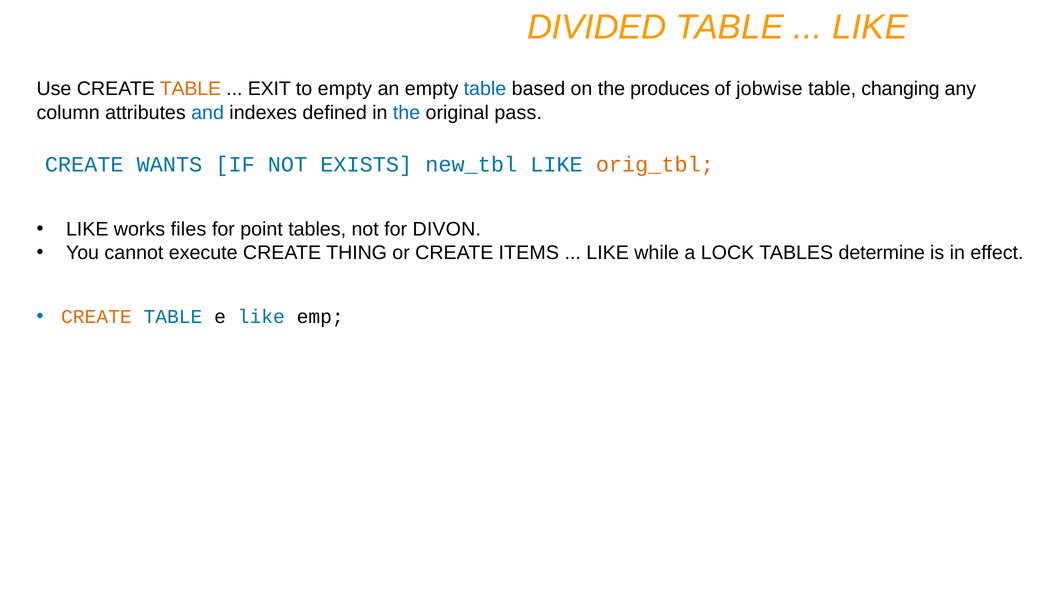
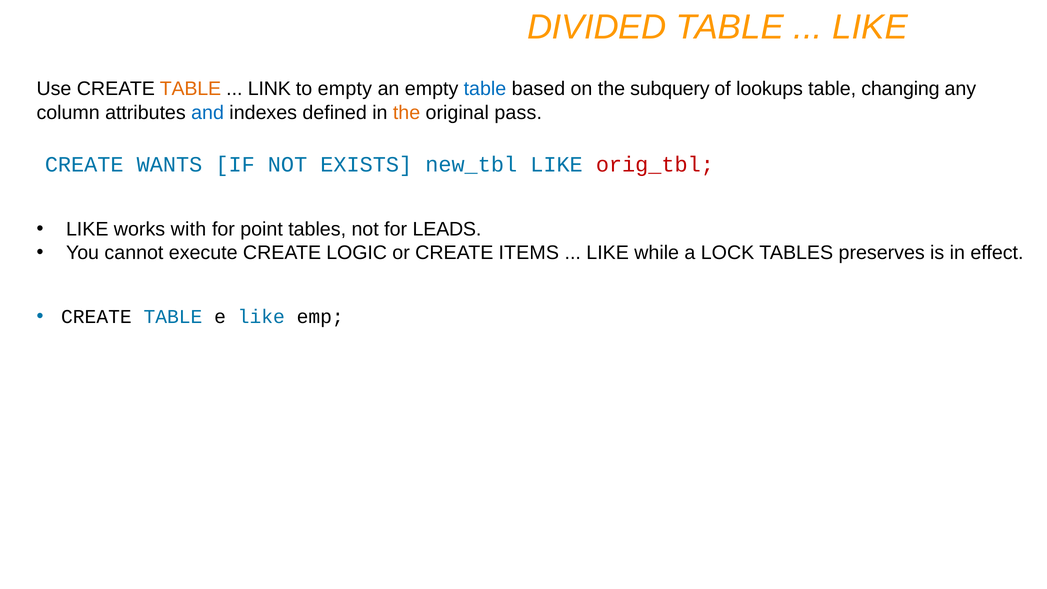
EXIT: EXIT -> LINK
produces: produces -> subquery
jobwise: jobwise -> lookups
the at (407, 113) colour: blue -> orange
orig_tbl colour: orange -> red
files: files -> with
DIVON: DIVON -> LEADS
THING: THING -> LOGIC
determine: determine -> preserves
CREATE at (96, 317) colour: orange -> black
